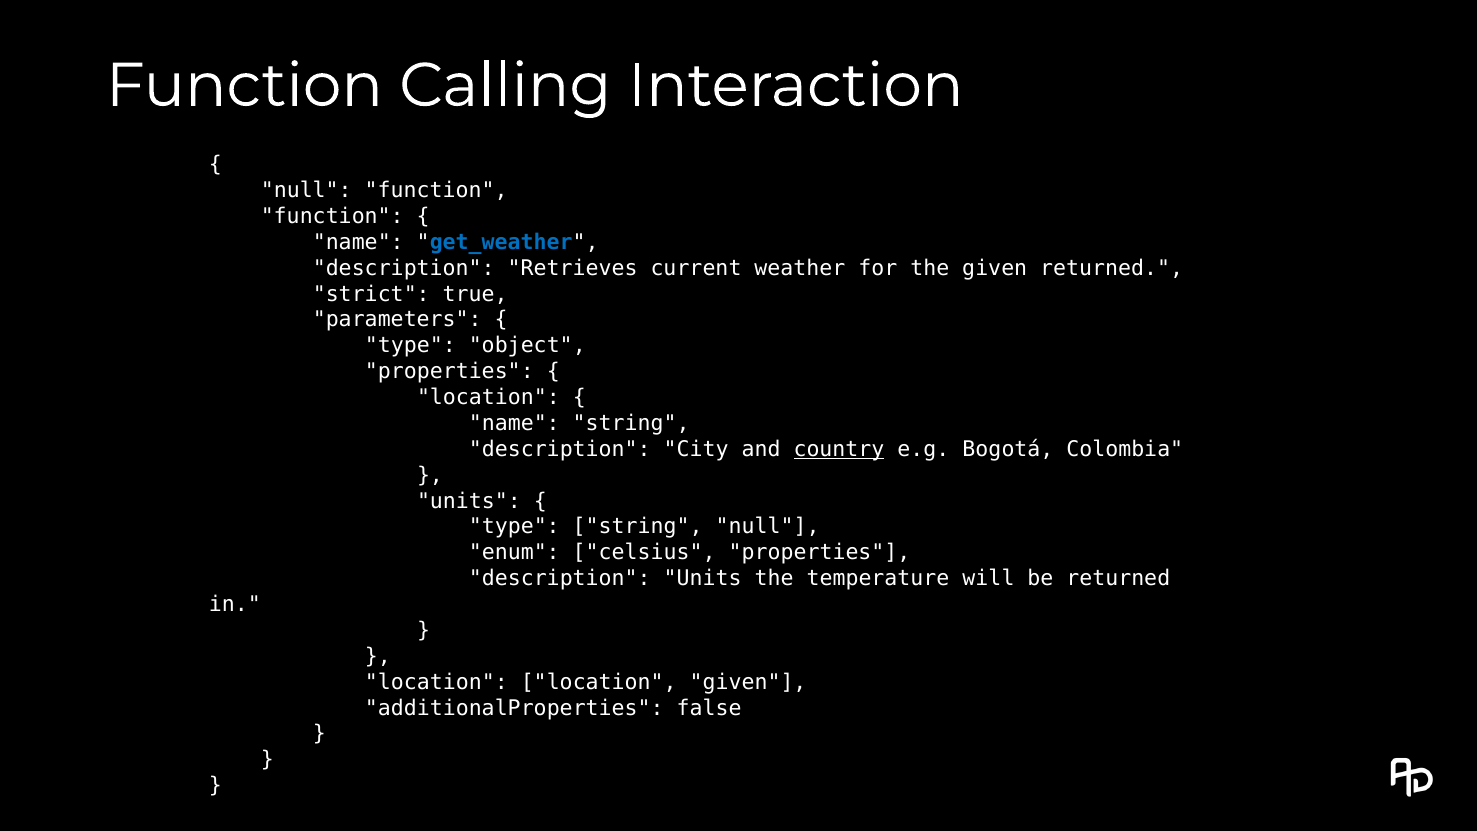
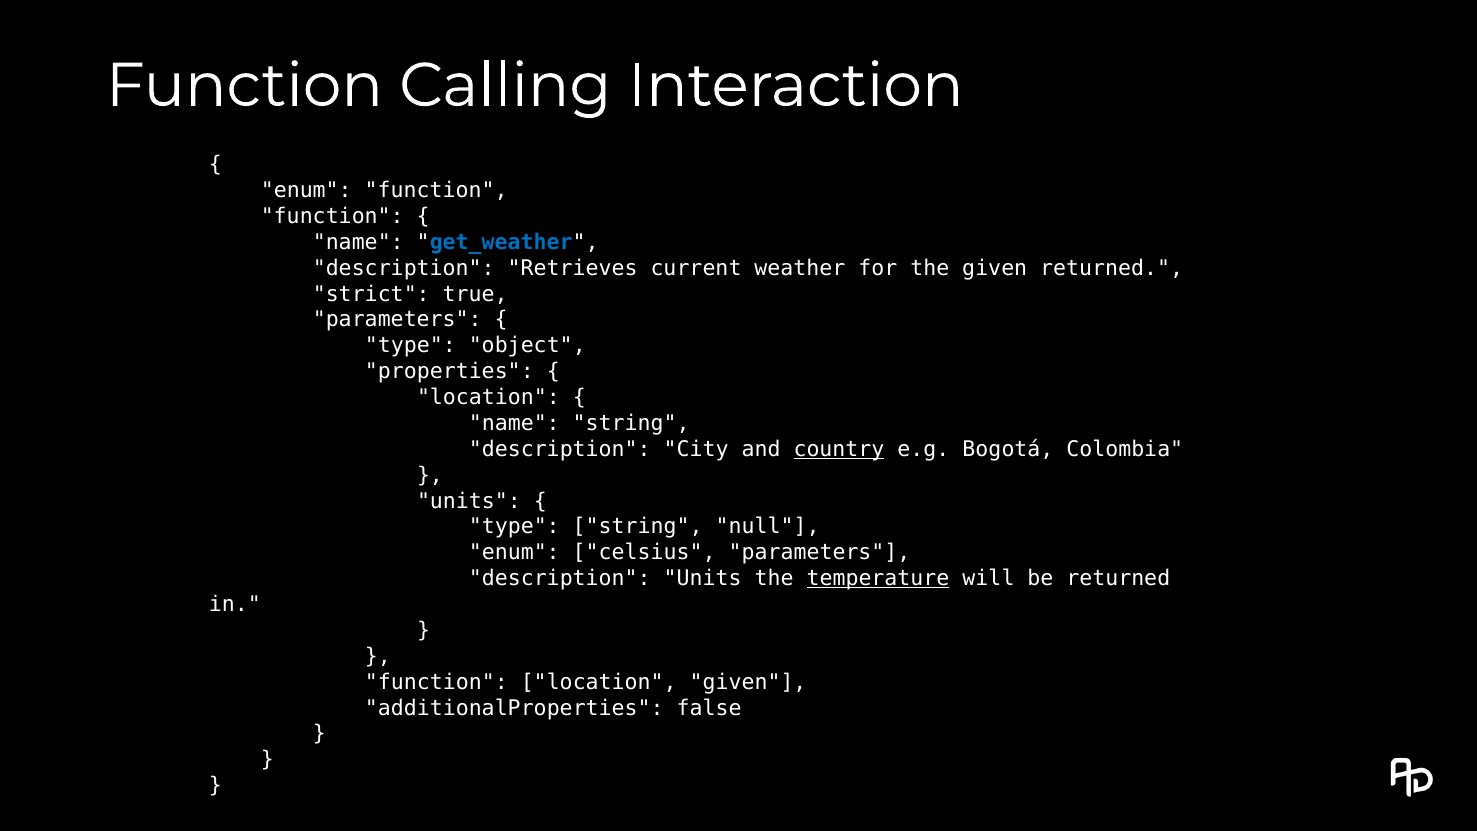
null at (306, 190): null -> enum
celsius properties: properties -> parameters
temperature underline: none -> present
location at (436, 682): location -> function
